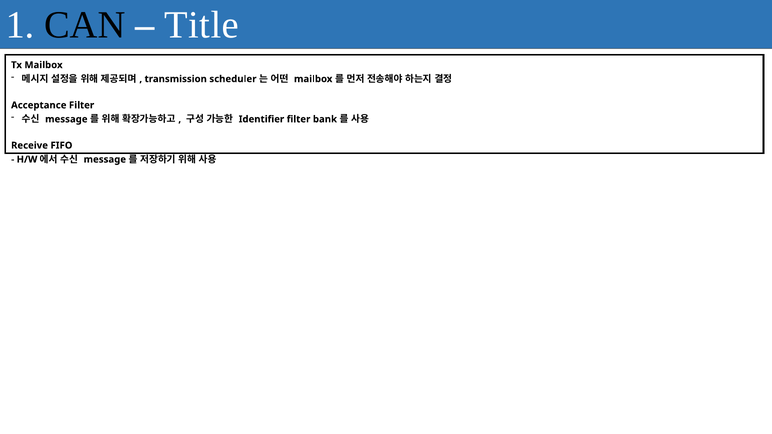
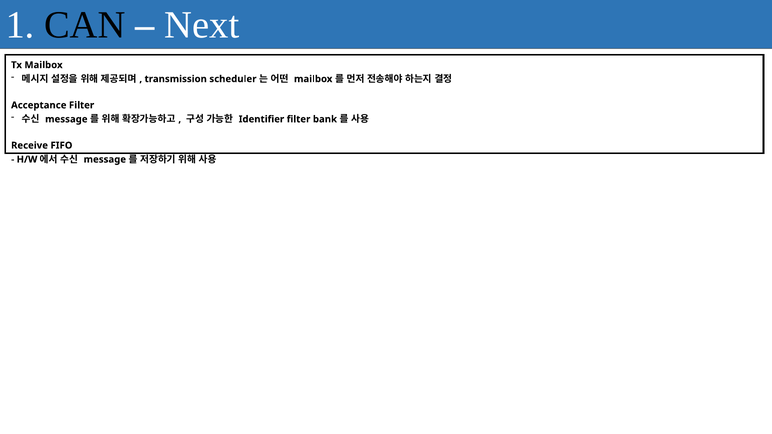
Title: Title -> Next
